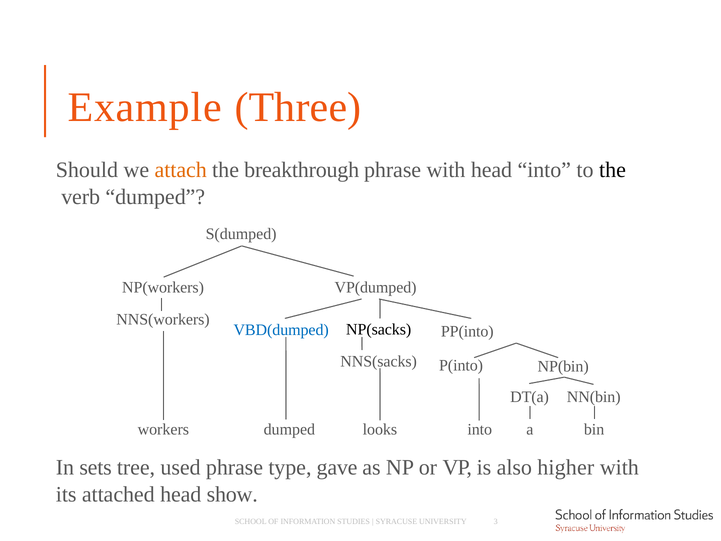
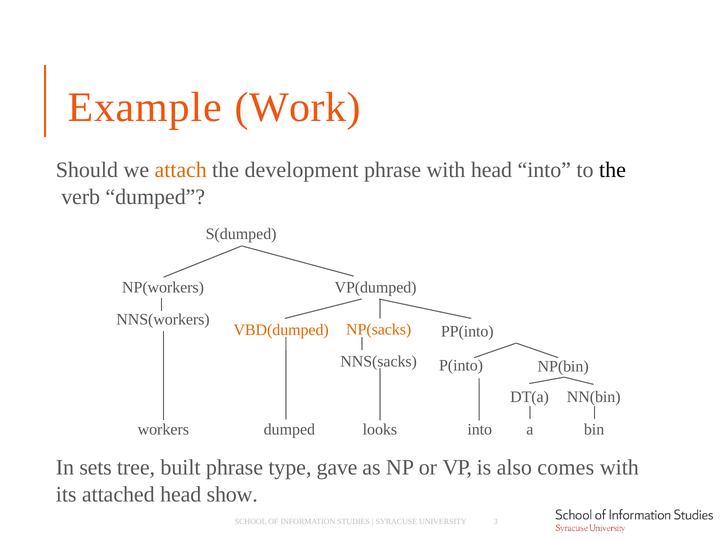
Three: Three -> Work
breakthrough: breakthrough -> development
NP(sacks colour: black -> orange
VBD(dumped colour: blue -> orange
used: used -> built
higher: higher -> comes
